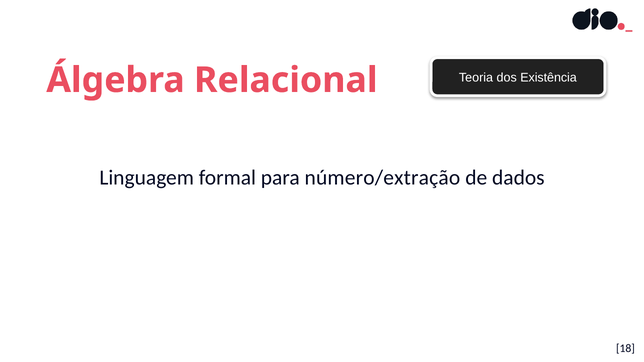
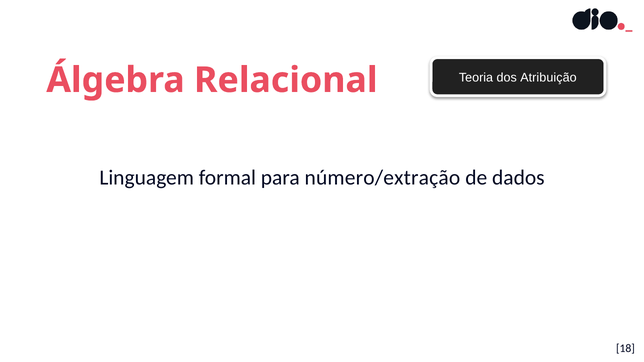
Existência: Existência -> Atribuição
